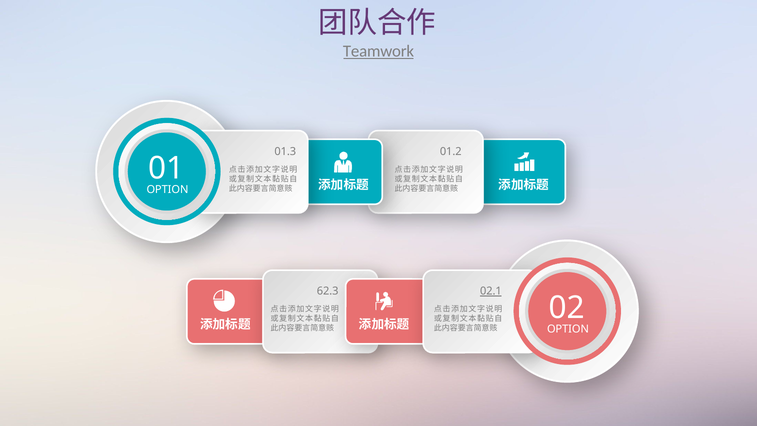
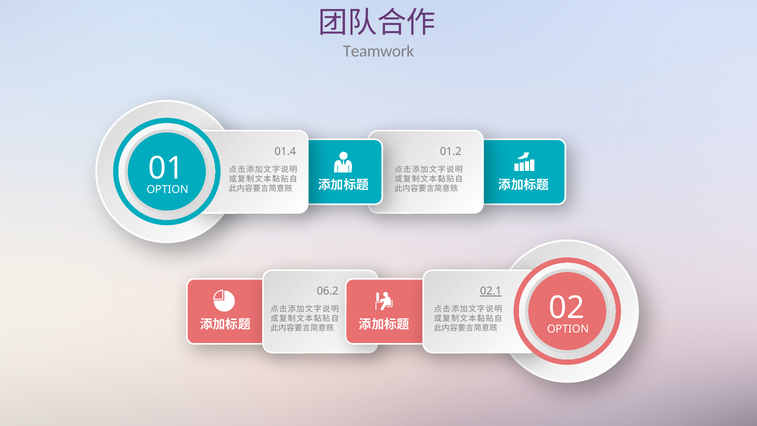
Teamwork underline: present -> none
01.3: 01.3 -> 01.4
62.3: 62.3 -> 06.2
